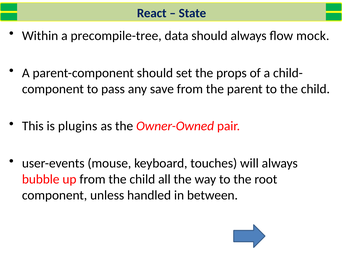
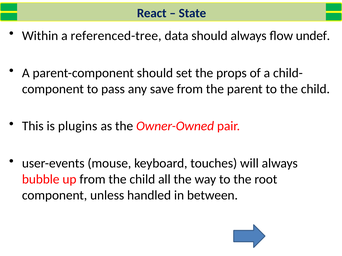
precompile-tree: precompile-tree -> referenced-tree
mock: mock -> undef
